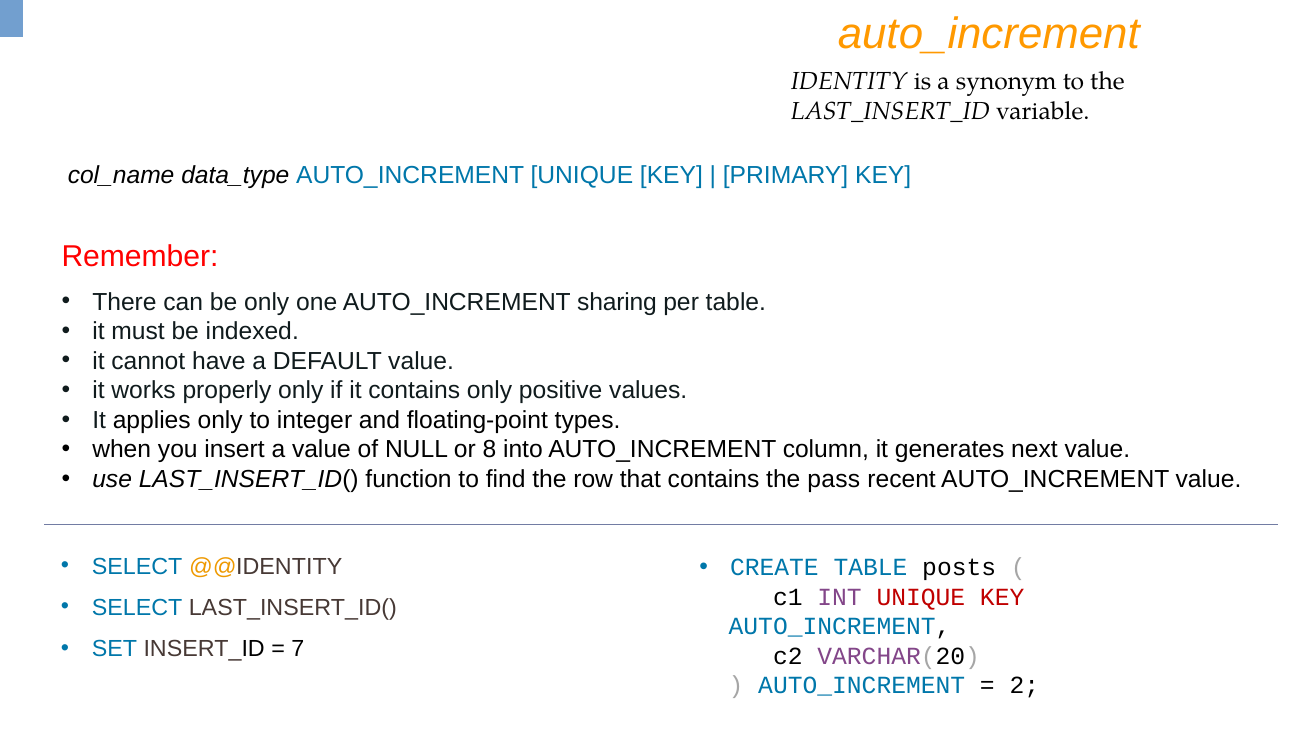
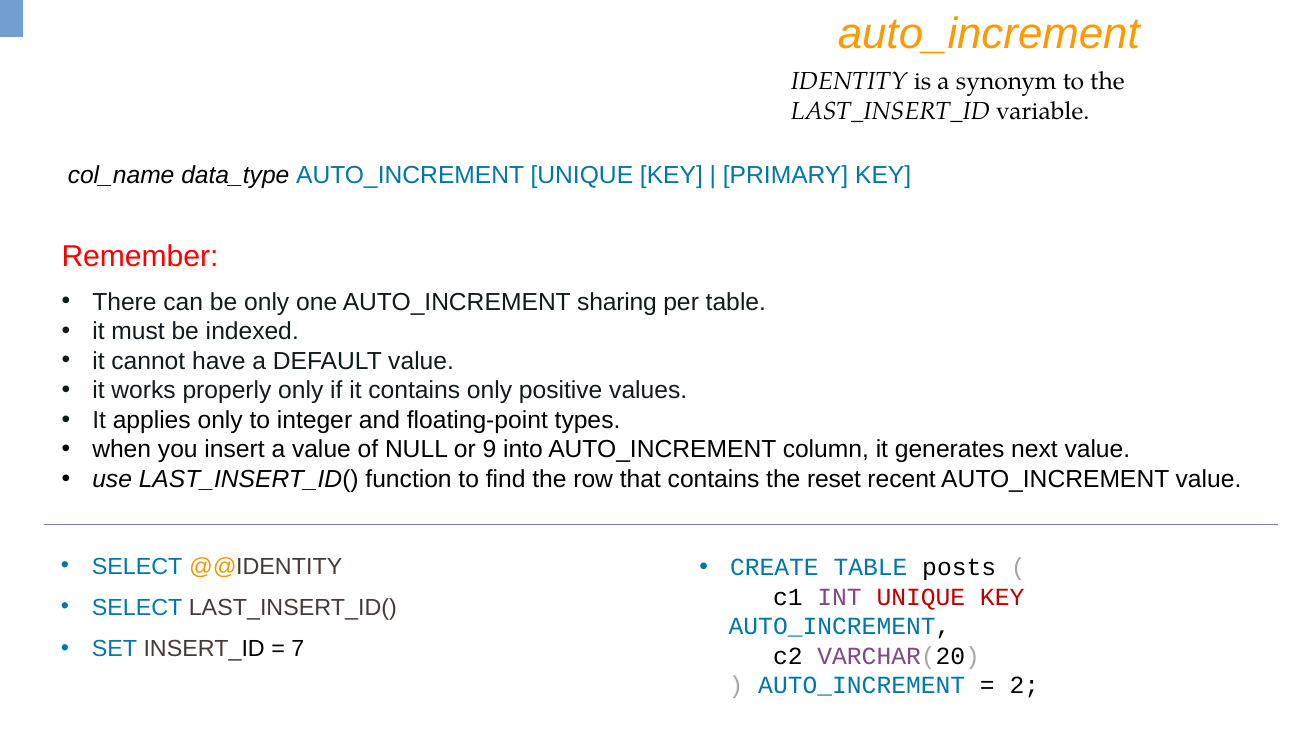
8: 8 -> 9
pass: pass -> reset
